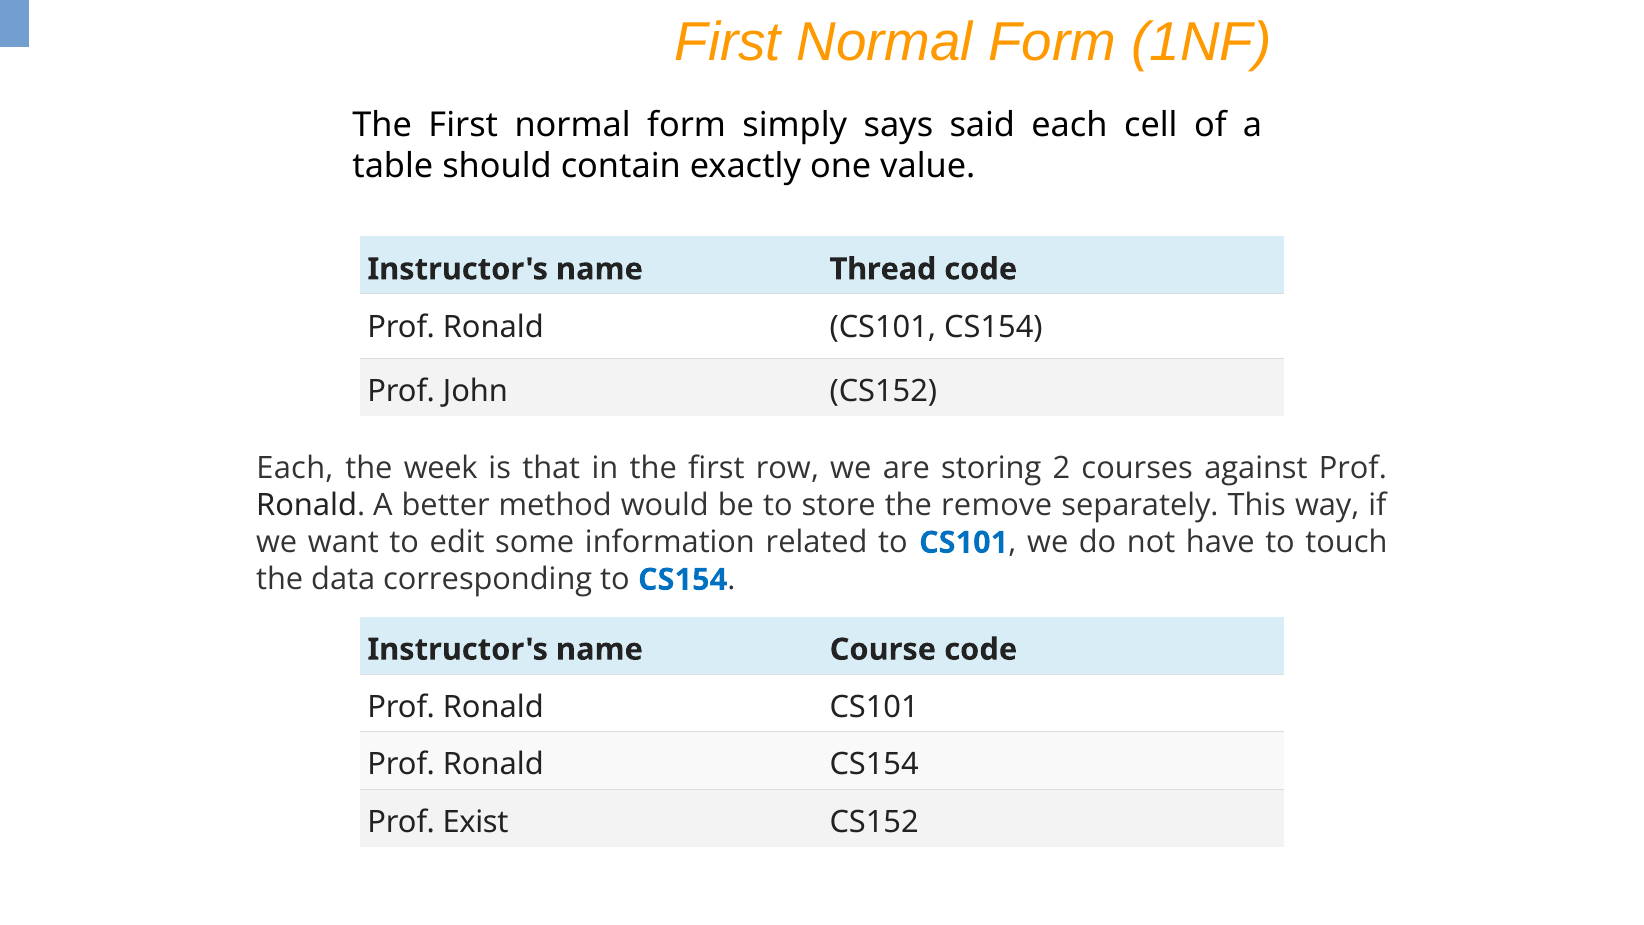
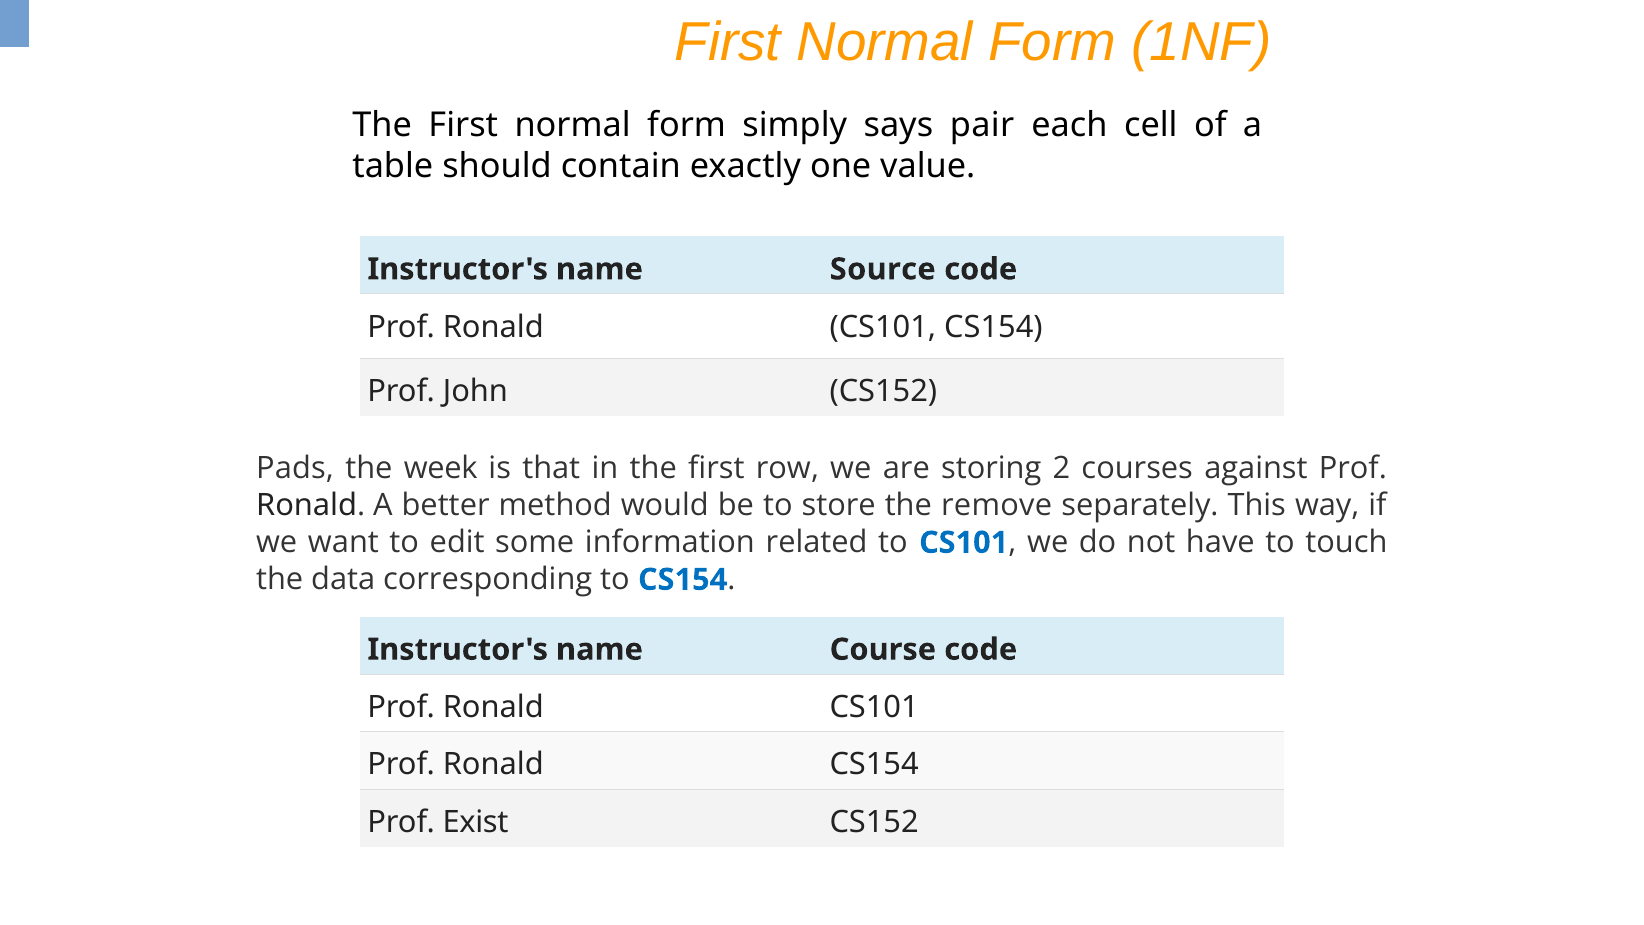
said: said -> pair
Thread: Thread -> Source
Each at (295, 469): Each -> Pads
